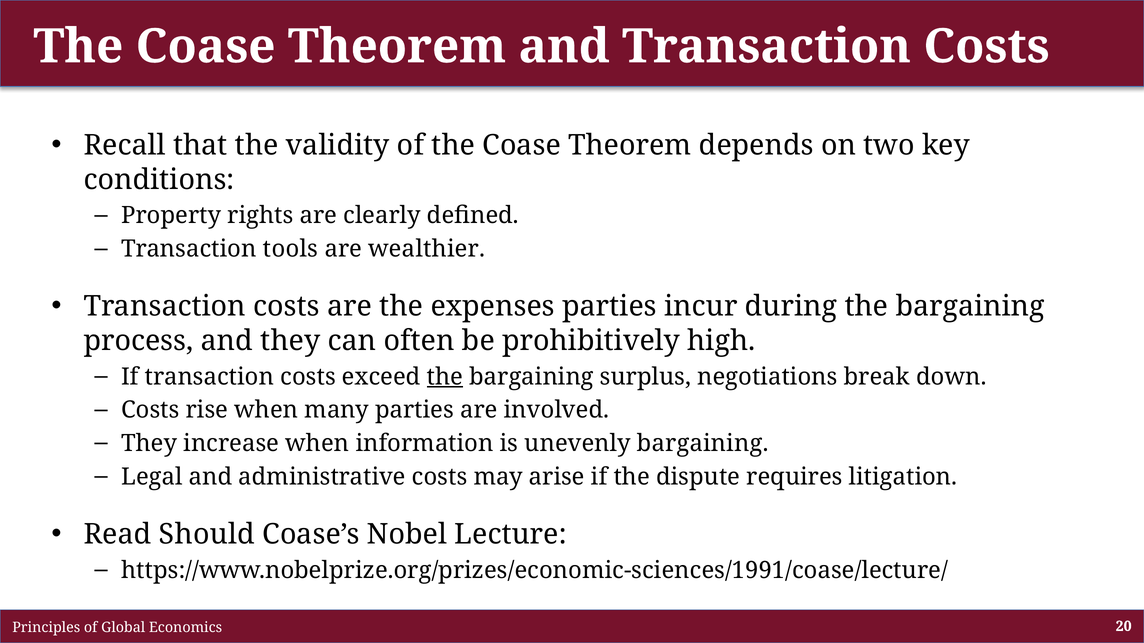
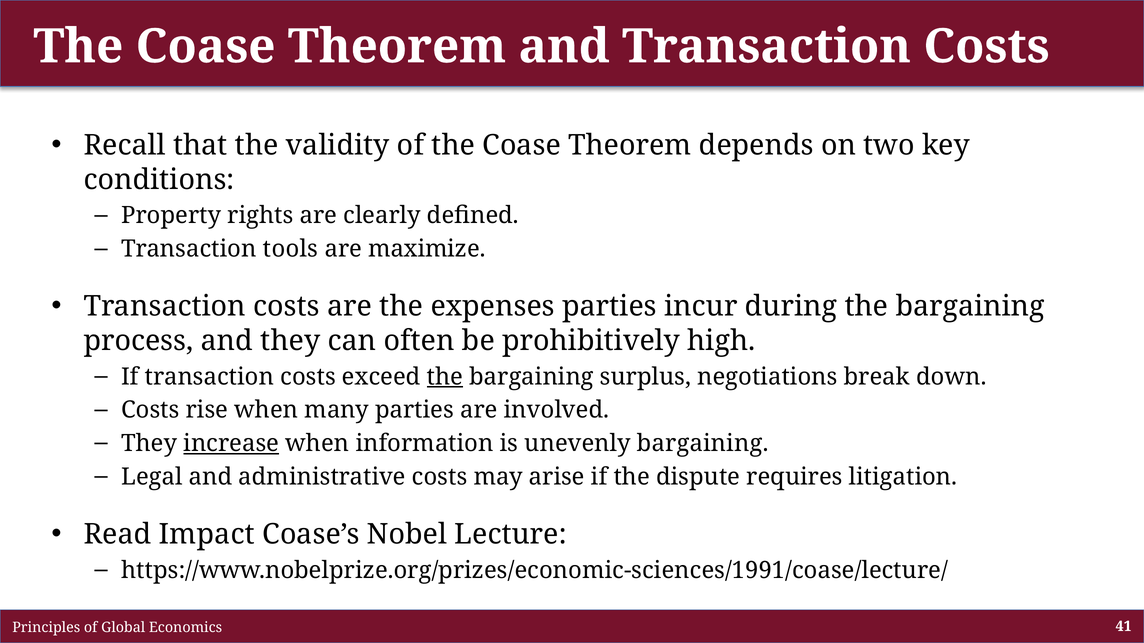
wealthier: wealthier -> maximize
increase underline: none -> present
Should: Should -> Impact
20: 20 -> 41
